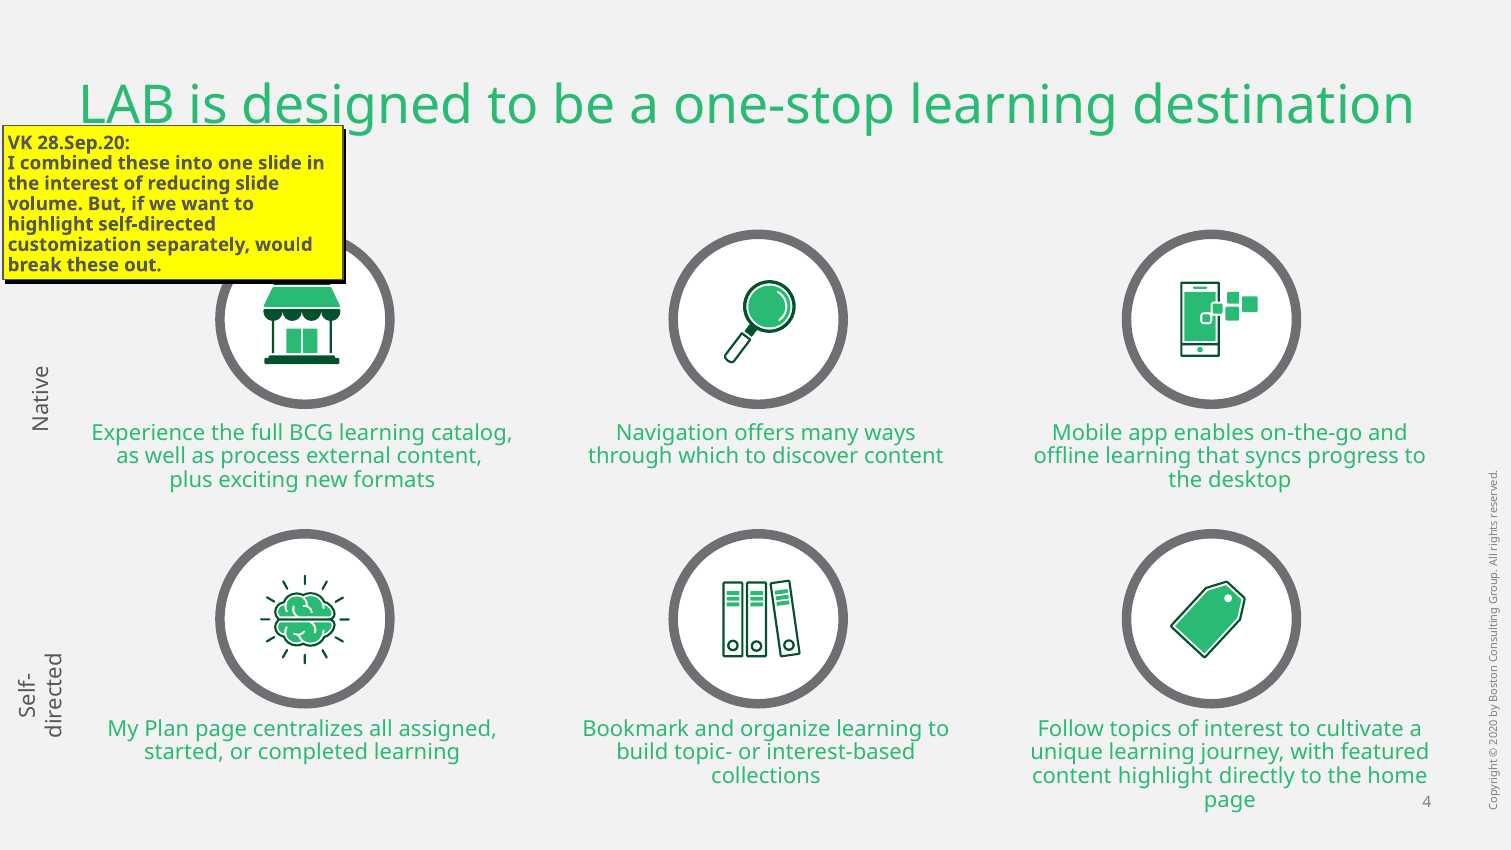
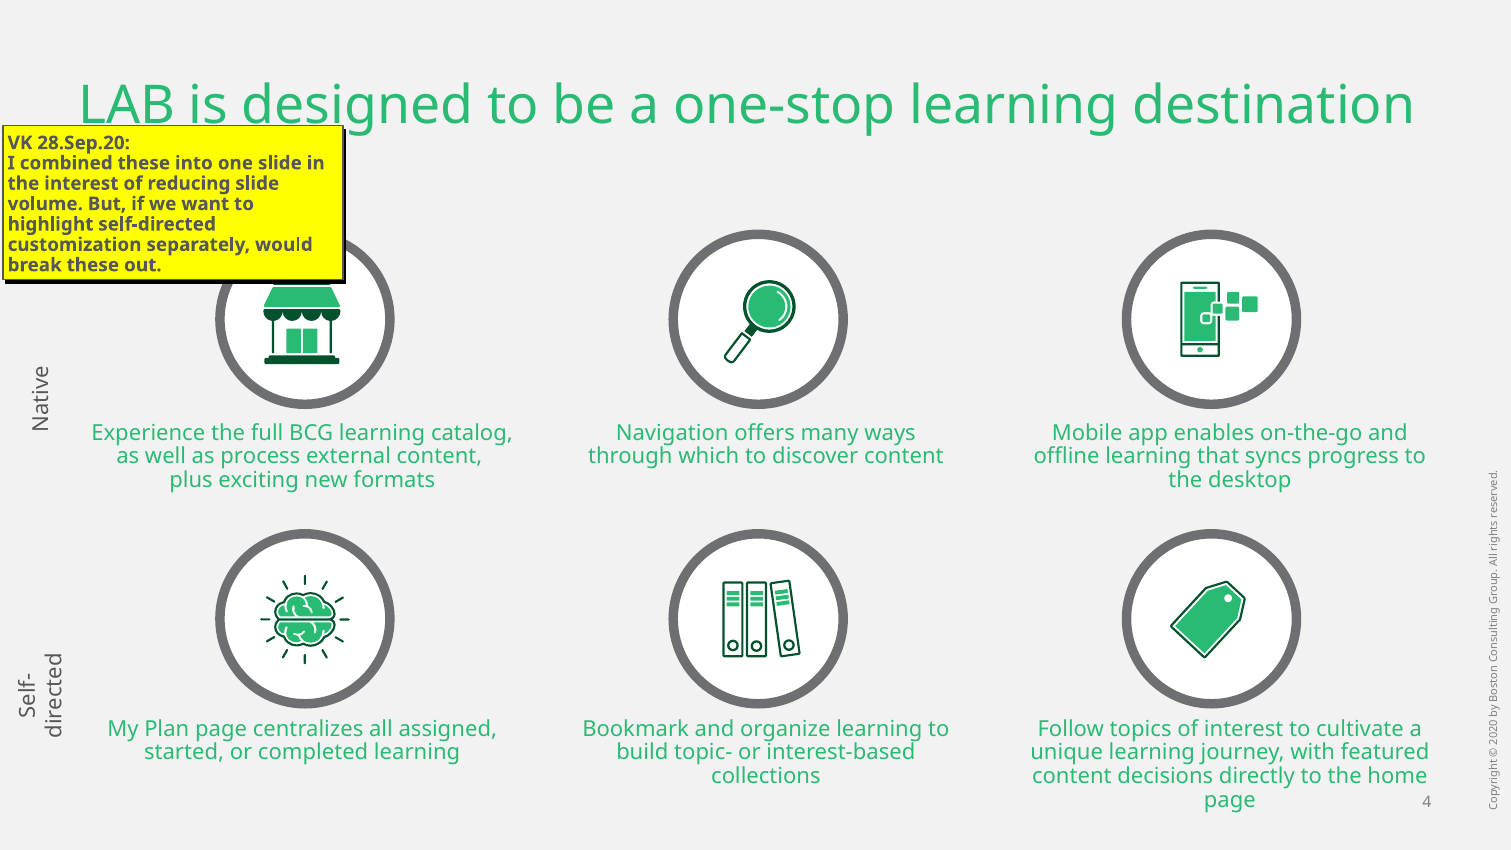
content highlight: highlight -> decisions
